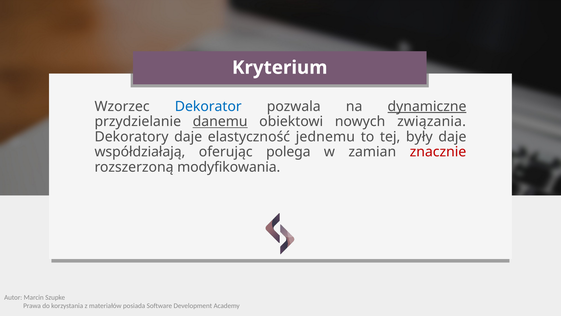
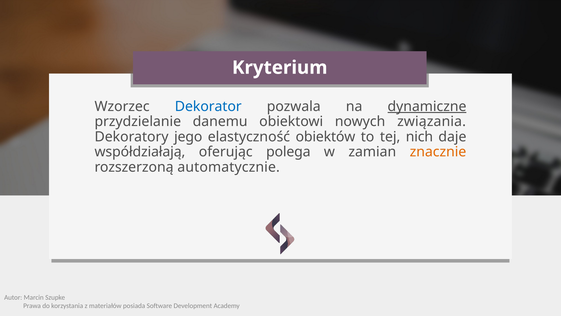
danemu underline: present -> none
Dekoratory daje: daje -> jego
jednemu: jednemu -> obiektów
były: były -> nich
znacznie colour: red -> orange
modyfikowania: modyfikowania -> automatycznie
